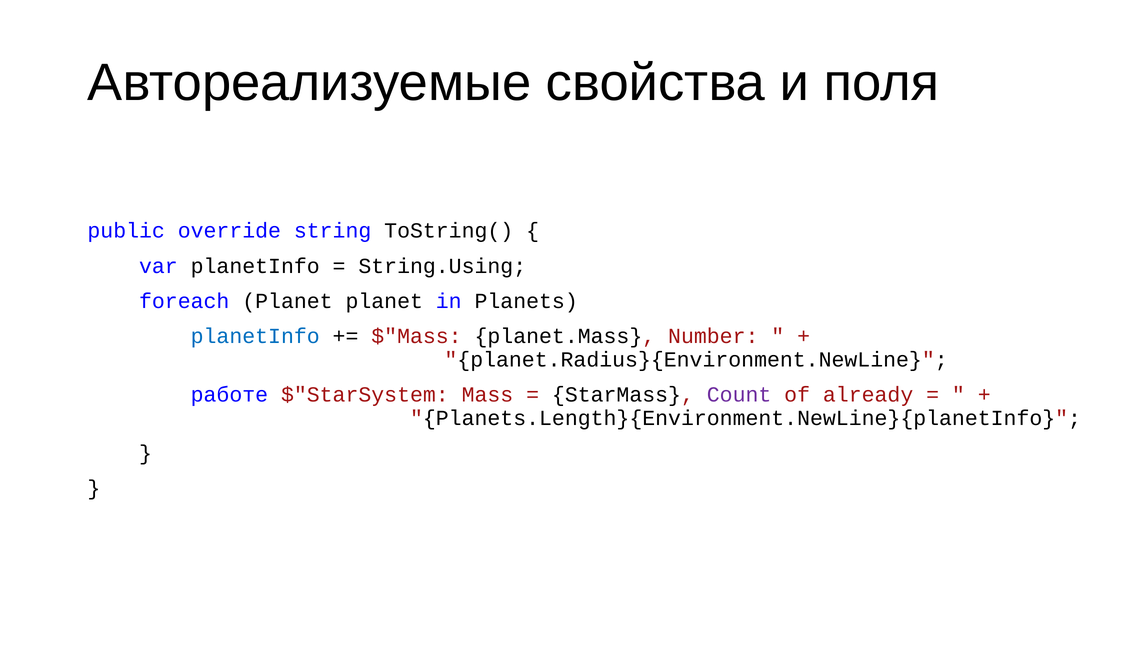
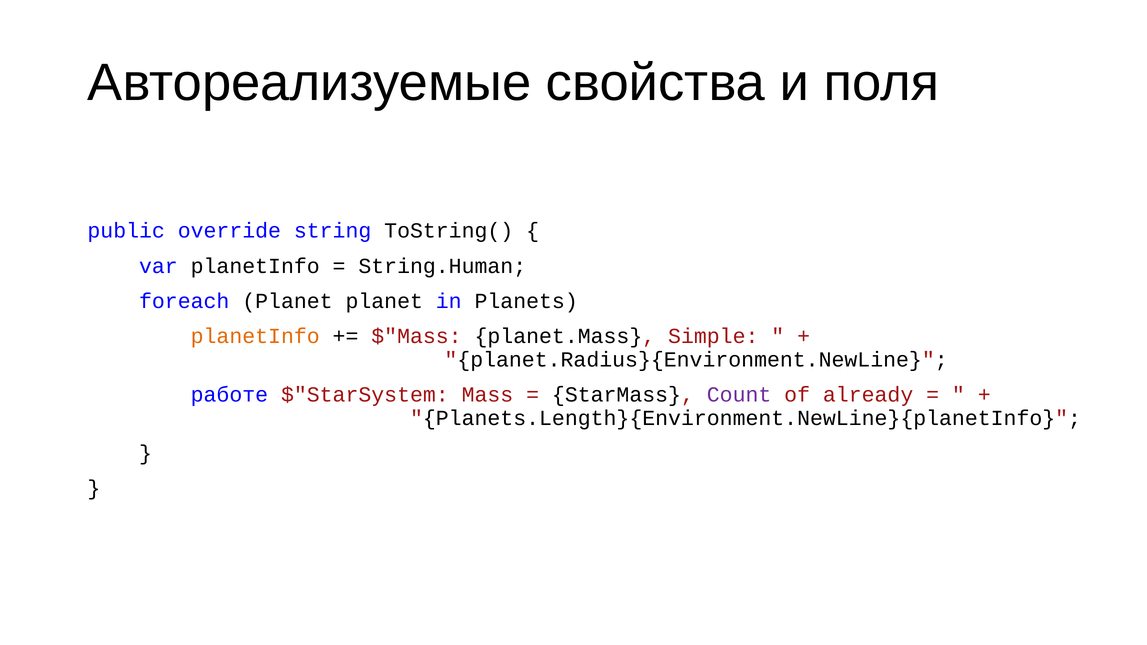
String.Using: String.Using -> String.Human
planetInfo at (255, 336) colour: blue -> orange
Number: Number -> Simple
